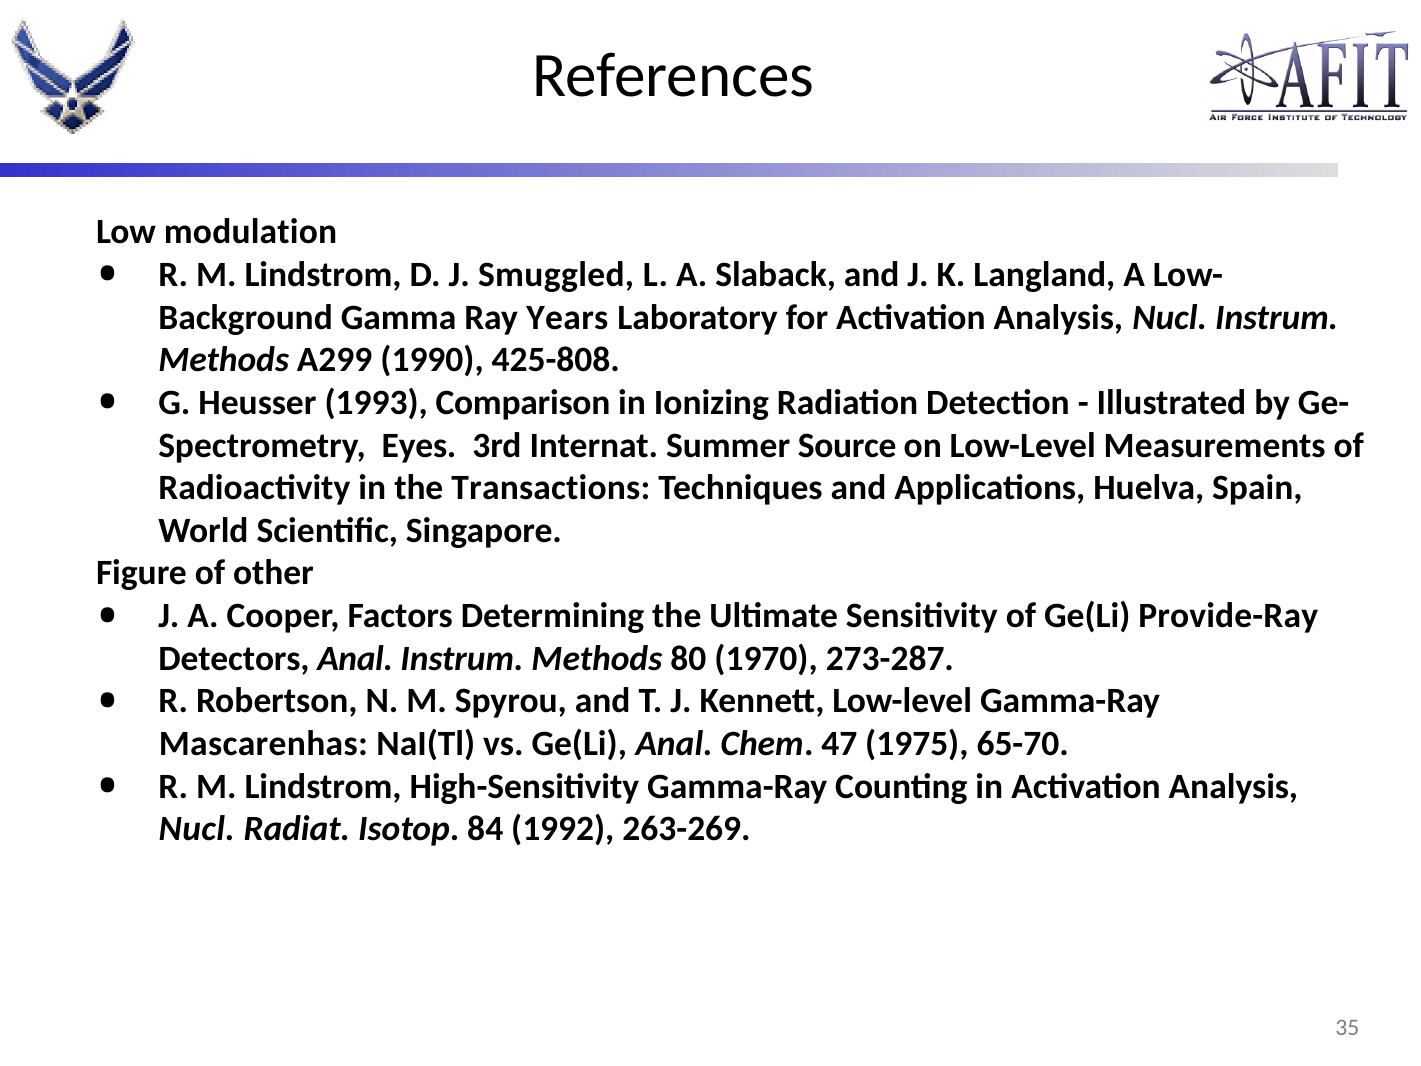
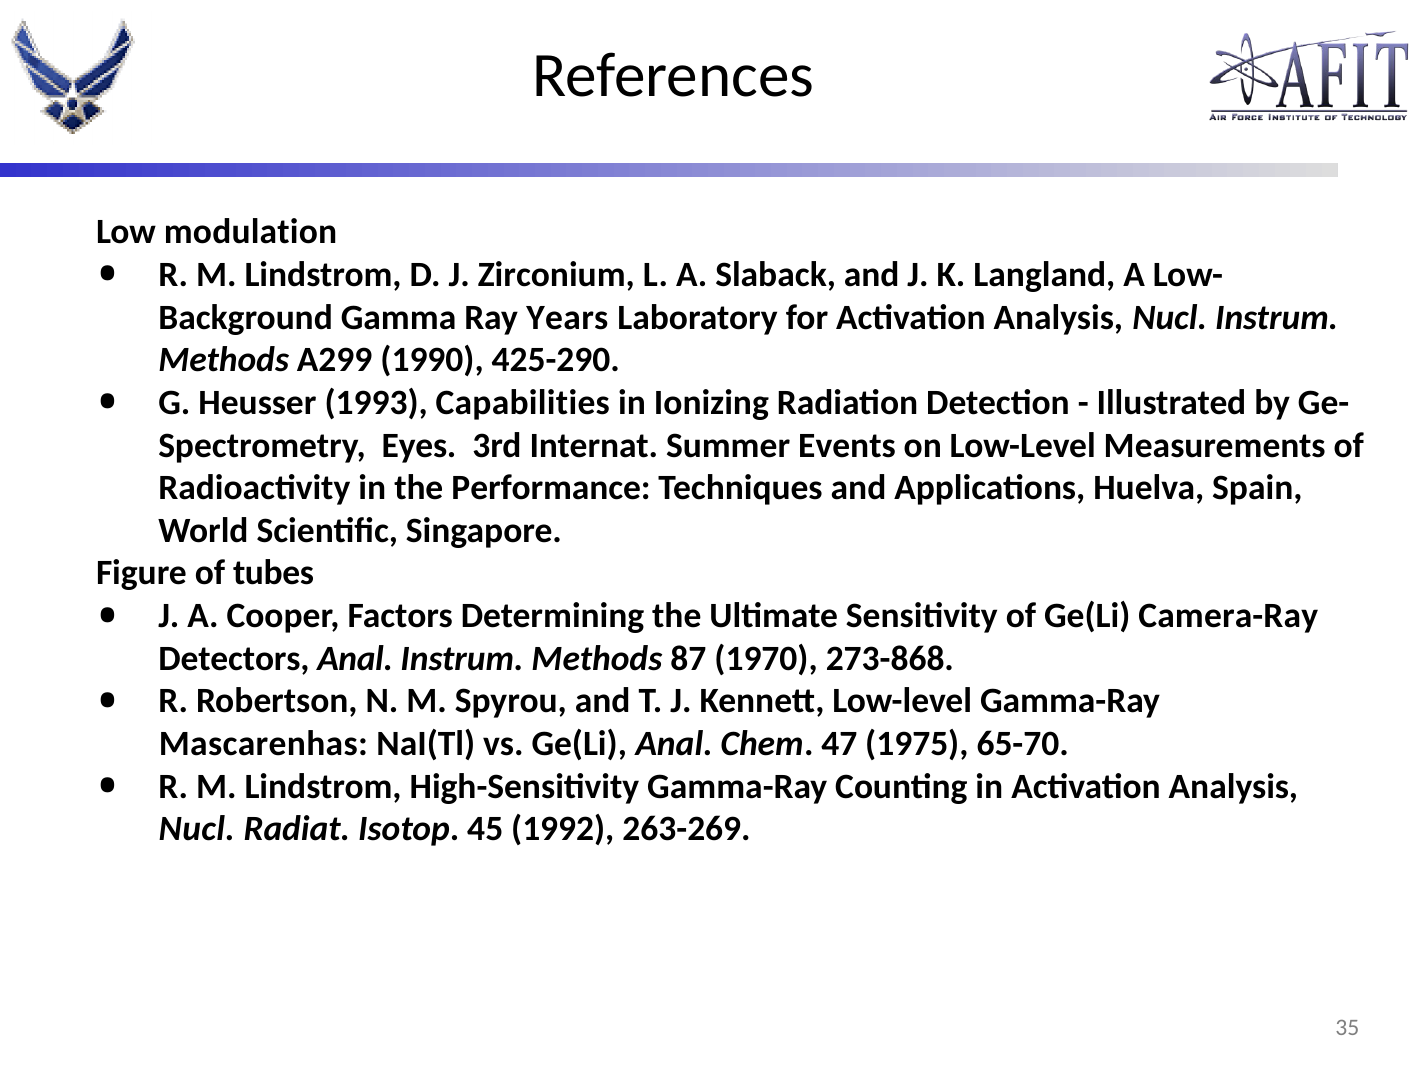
Smuggled: Smuggled -> Zirconium
425-808: 425-808 -> 425-290
Comparison: Comparison -> Capabilities
Source: Source -> Events
Transactions: Transactions -> Performance
other: other -> tubes
Provide-Ray: Provide-Ray -> Camera-Ray
80: 80 -> 87
273-287: 273-287 -> 273-868
84: 84 -> 45
